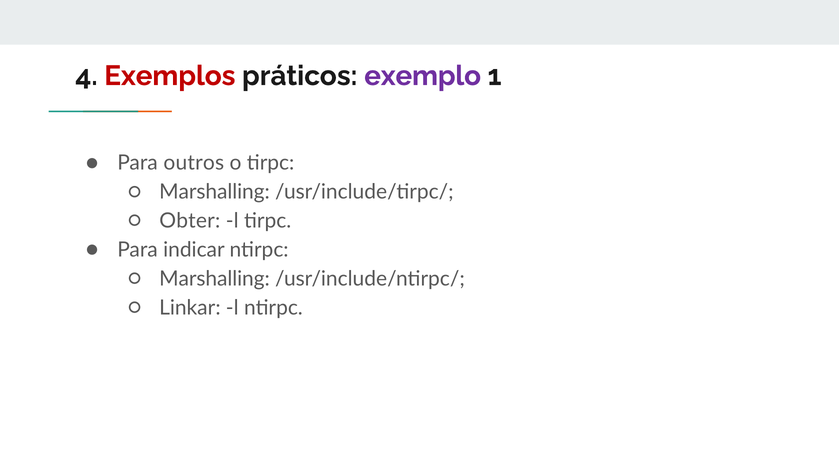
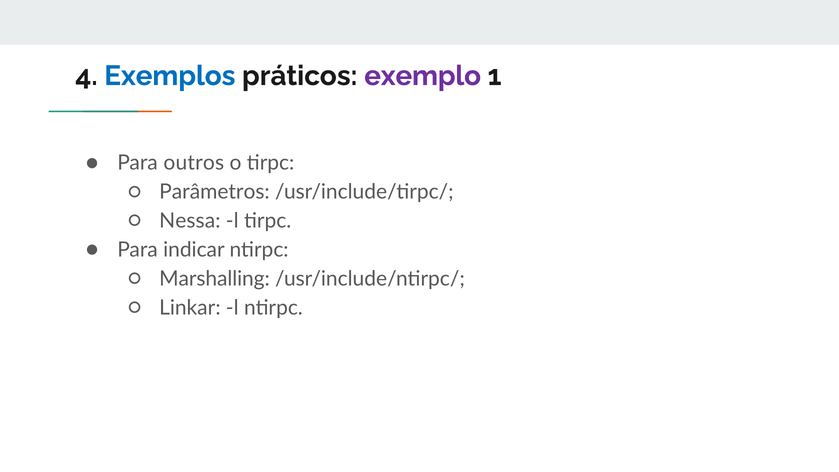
Exemplos colour: red -> blue
Marshalling at (215, 192): Marshalling -> Parâmetros
Obter: Obter -> Nessa
